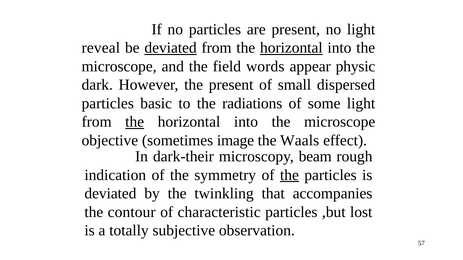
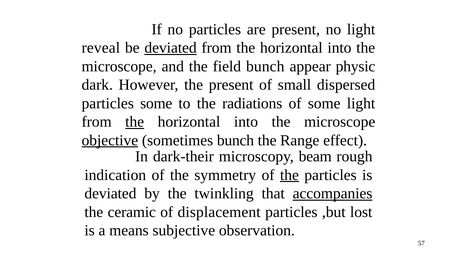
horizontal at (291, 48) underline: present -> none
field words: words -> bunch
particles basic: basic -> some
objective underline: none -> present
sometimes image: image -> bunch
Waals: Waals -> Range
accompanies underline: none -> present
contour: contour -> ceramic
characteristic: characteristic -> displacement
totally: totally -> means
